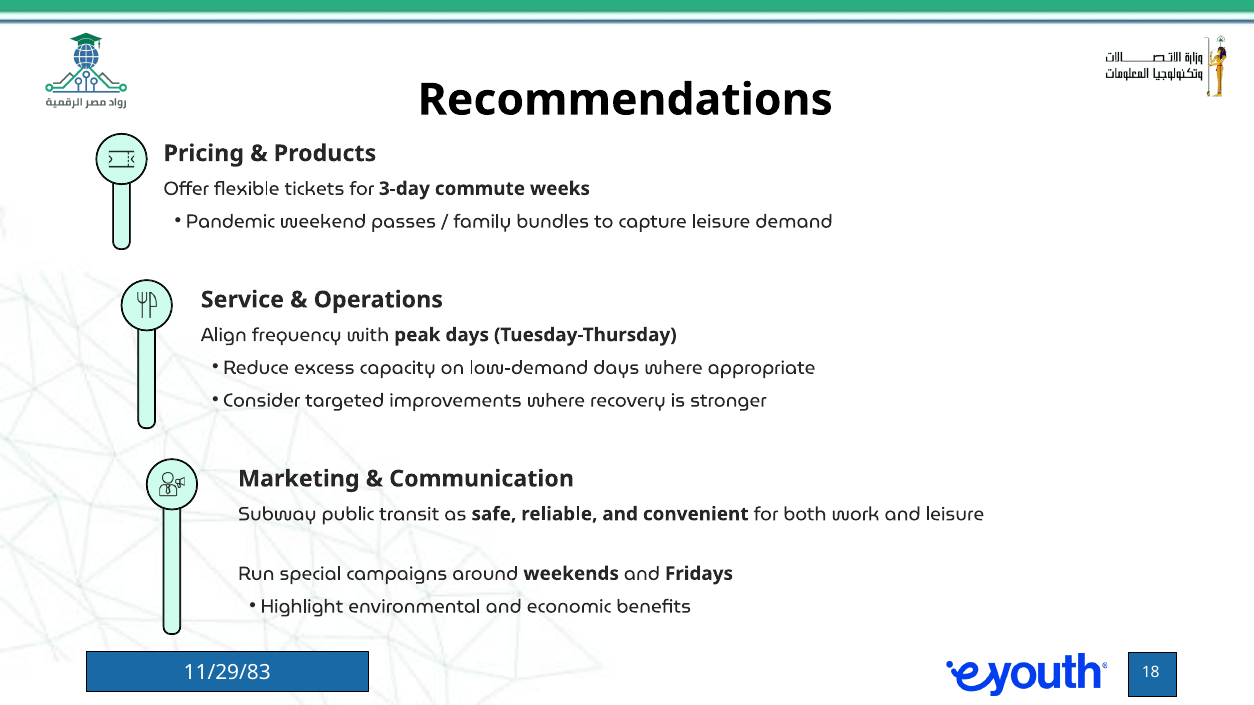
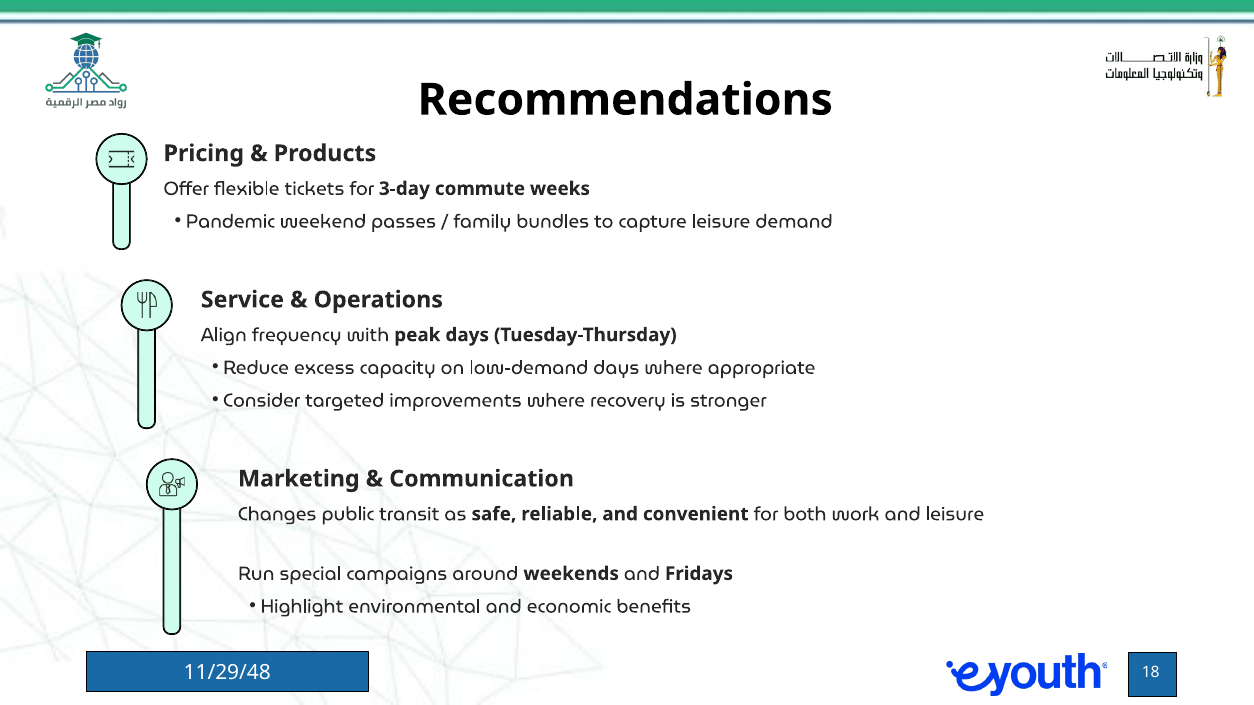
Subway: Subway -> Changes
11/29/83: 11/29/83 -> 11/29/48
